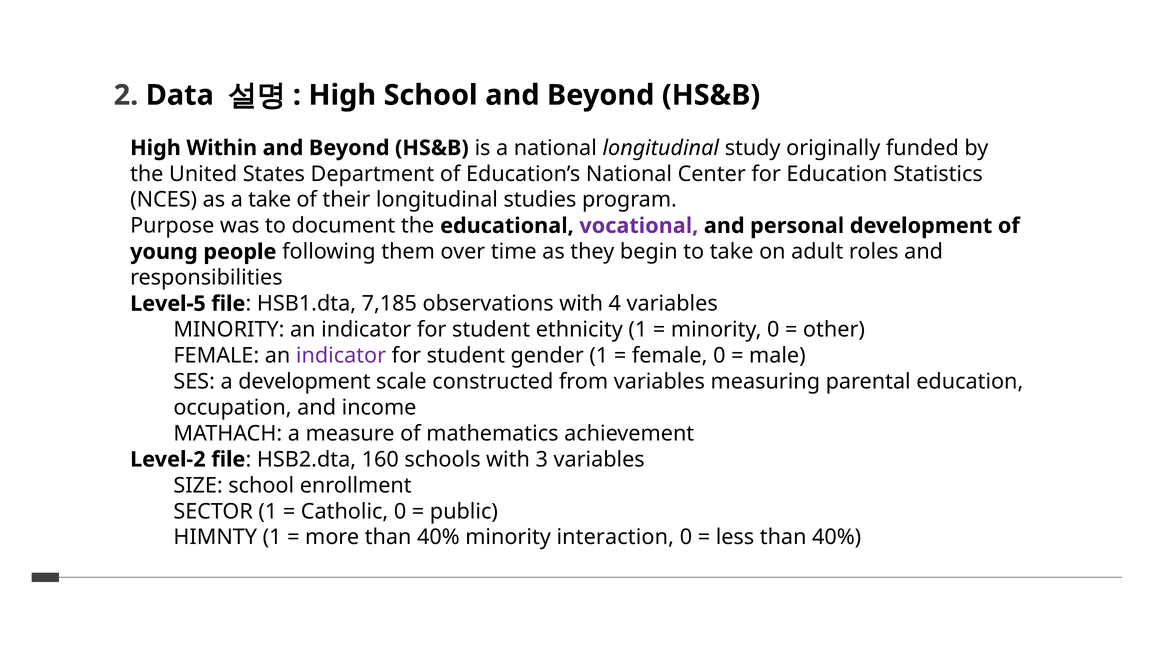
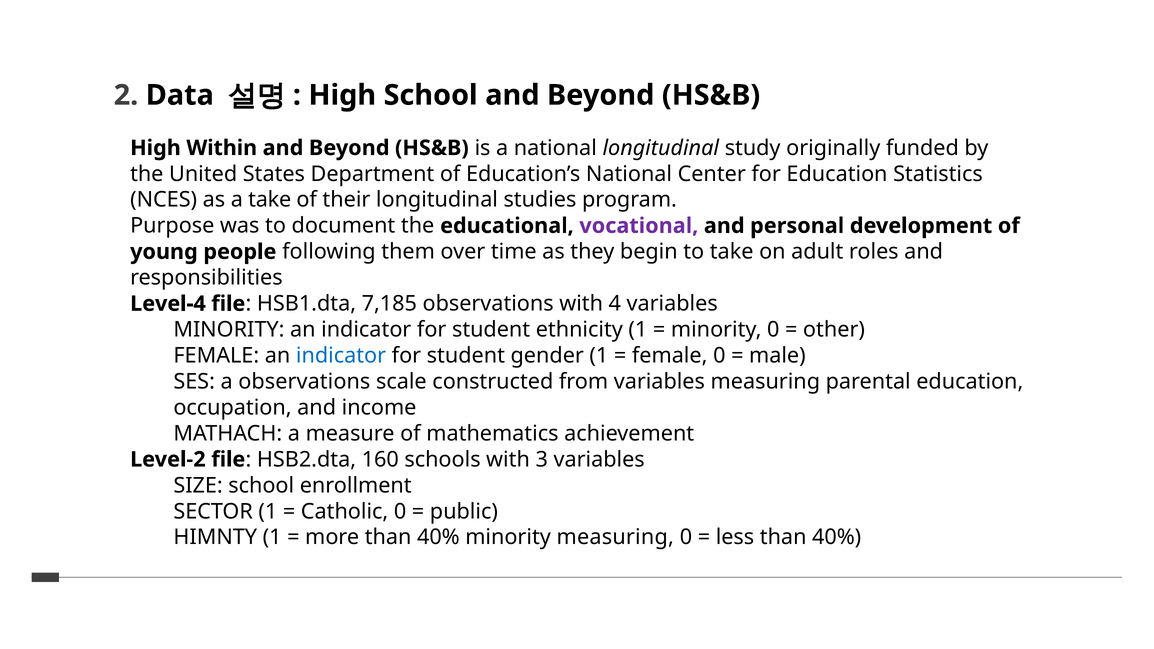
Level-5: Level-5 -> Level-4
indicator at (341, 356) colour: purple -> blue
a development: development -> observations
minority interaction: interaction -> measuring
